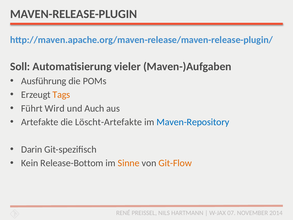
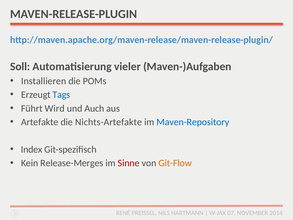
Ausführung: Ausführung -> Installieren
Tags colour: orange -> blue
Löscht-Artefakte: Löscht-Artefakte -> Nichts-Artefakte
Darin: Darin -> Index
Release-Bottom: Release-Bottom -> Release-Merges
Sinne colour: orange -> red
